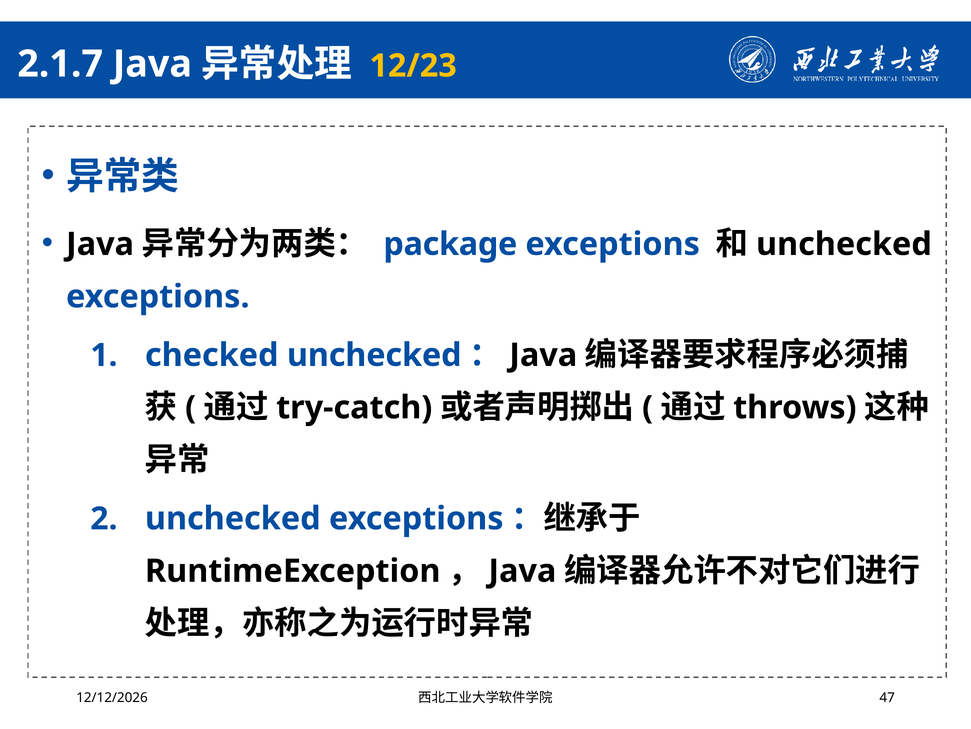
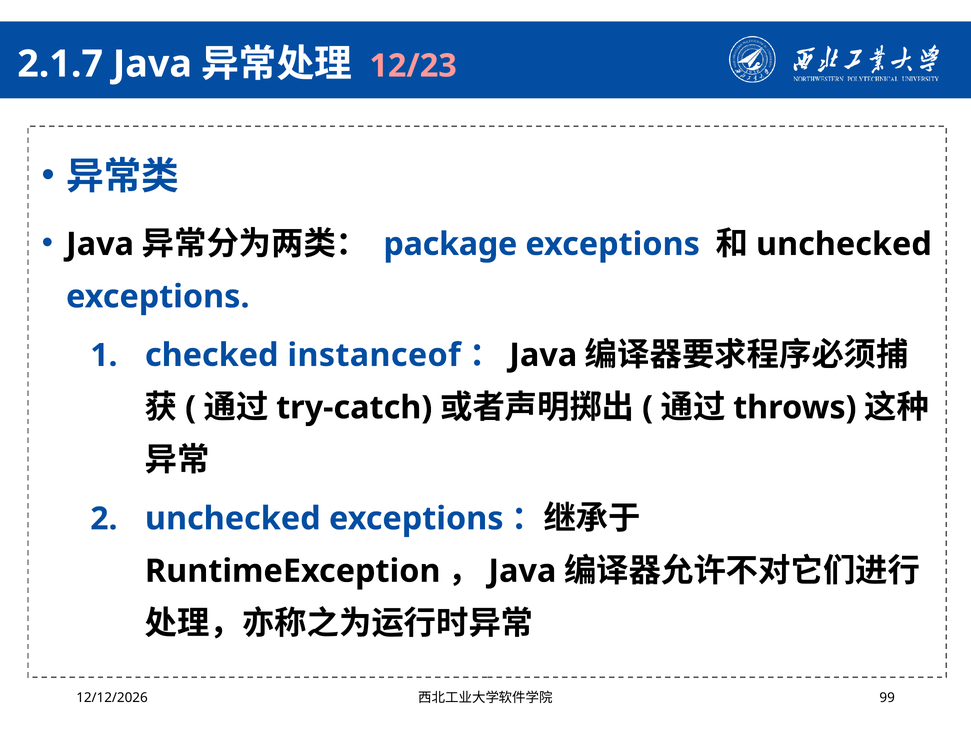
12/23 colour: yellow -> pink
checked unchecked: unchecked -> instanceof
47: 47 -> 99
